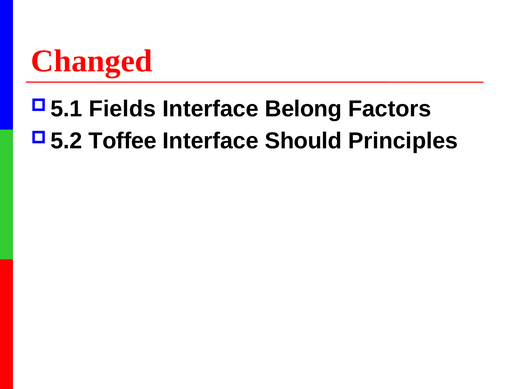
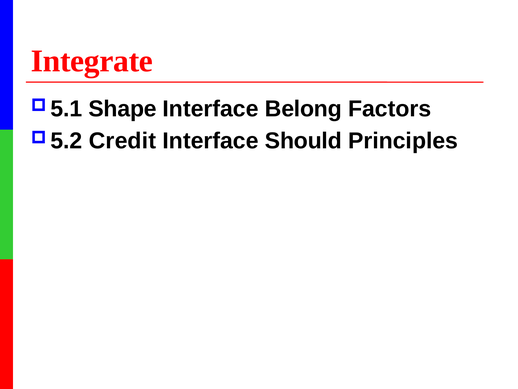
Changed: Changed -> Integrate
Fields: Fields -> Shape
Toffee: Toffee -> Credit
